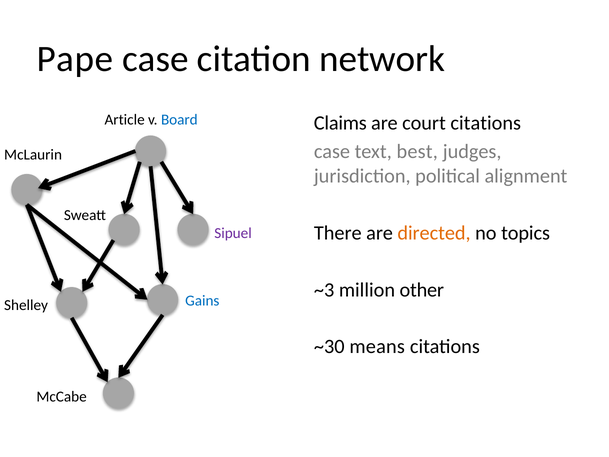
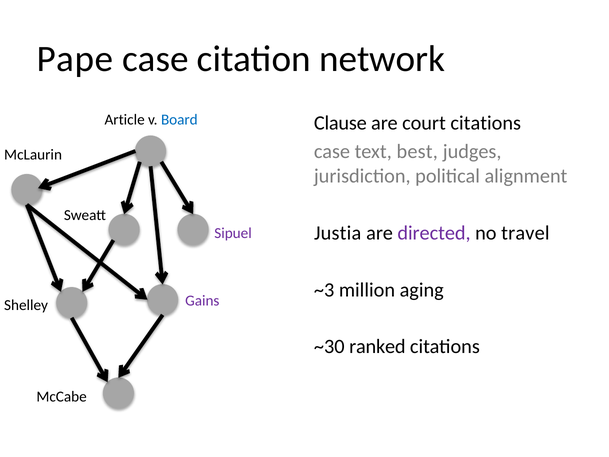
Claims: Claims -> Clause
There: There -> Justia
directed colour: orange -> purple
topics: topics -> travel
other: other -> aging
Gains colour: blue -> purple
means: means -> ranked
